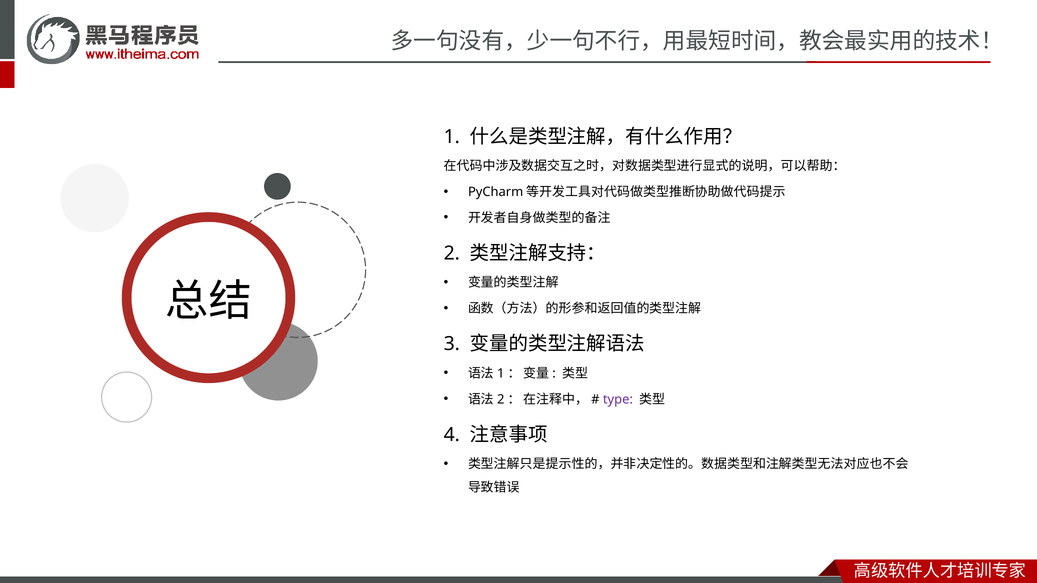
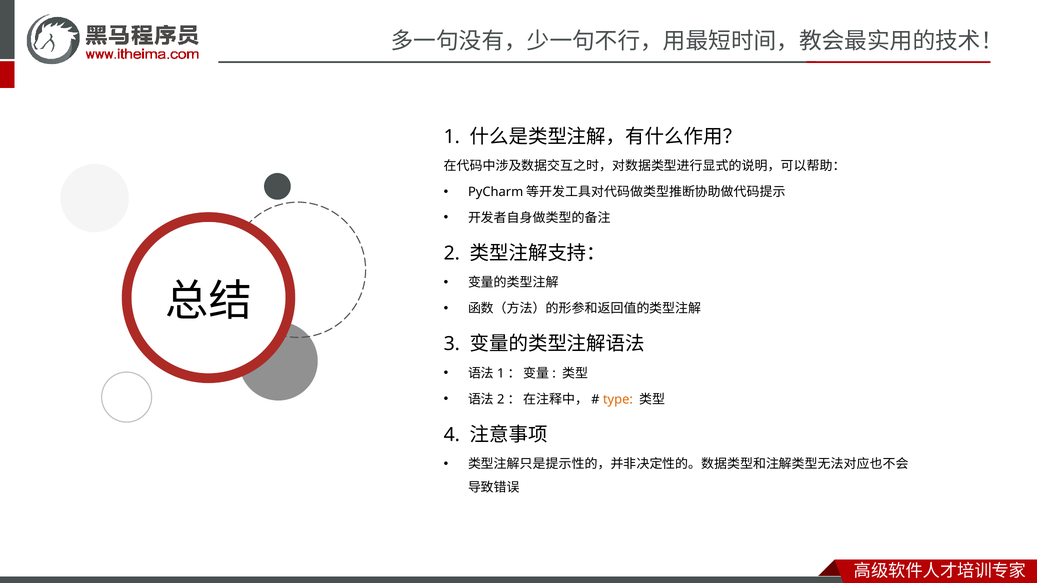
type colour: purple -> orange
